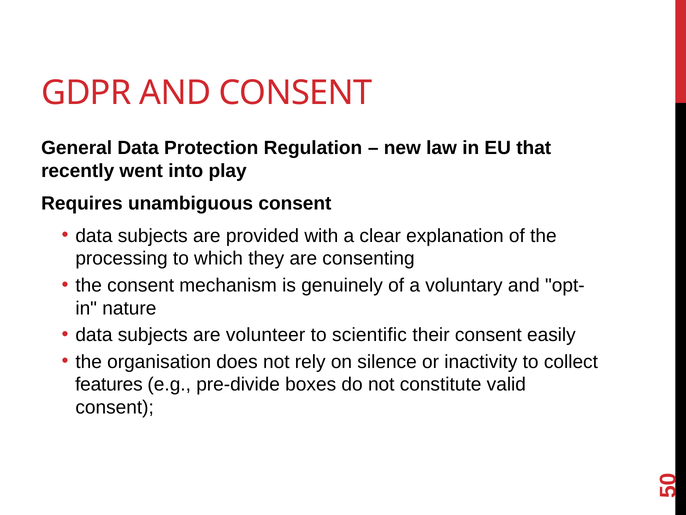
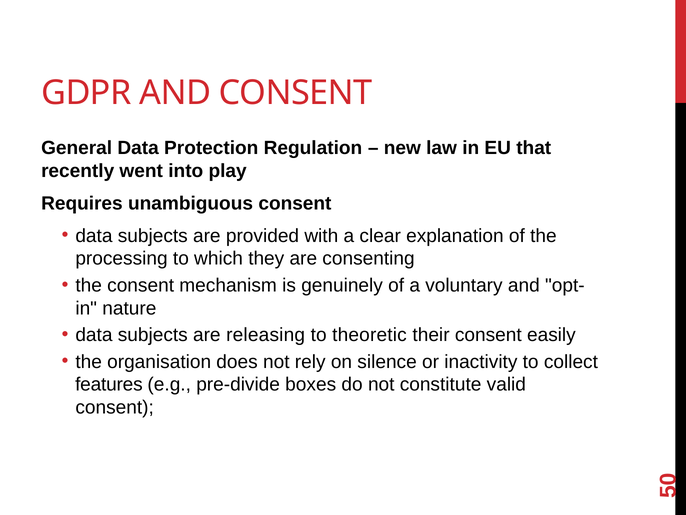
volunteer: volunteer -> releasing
scientific: scientific -> theoretic
